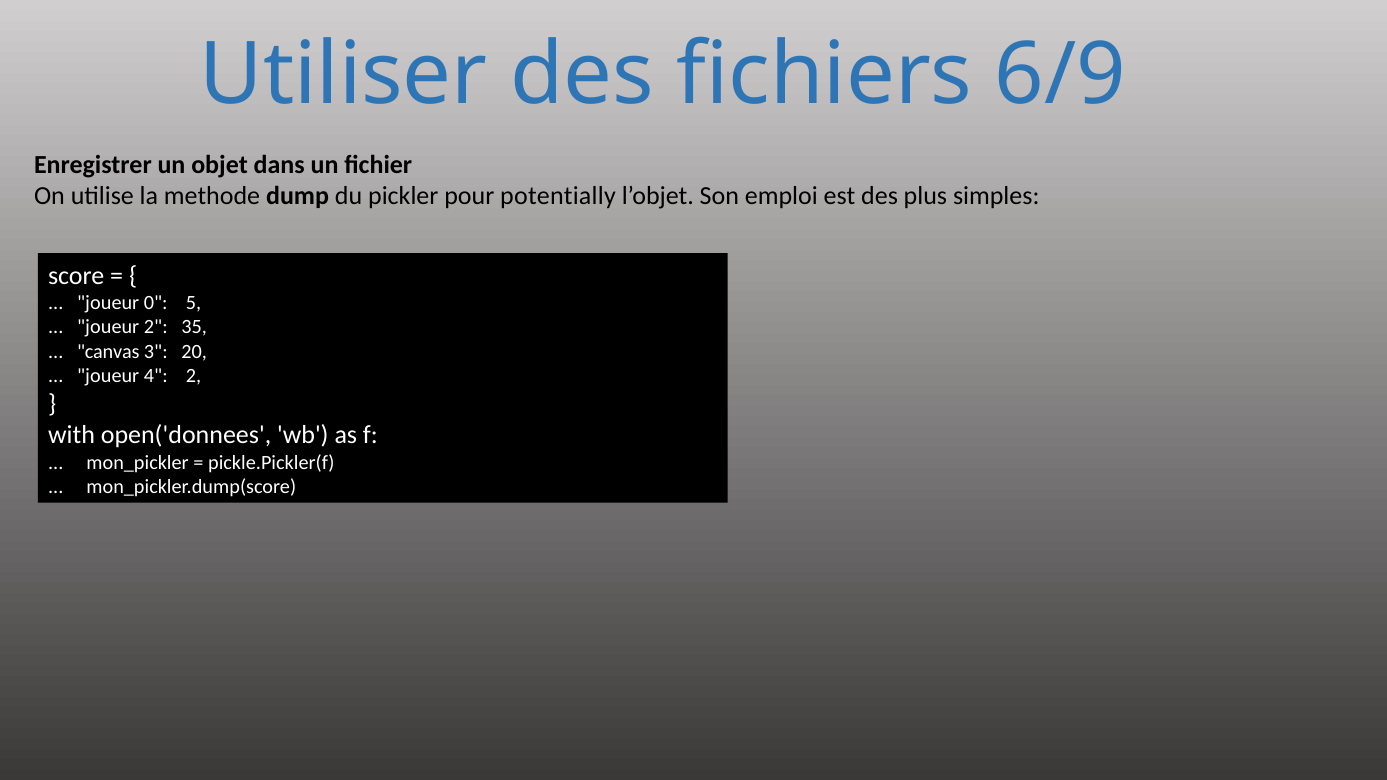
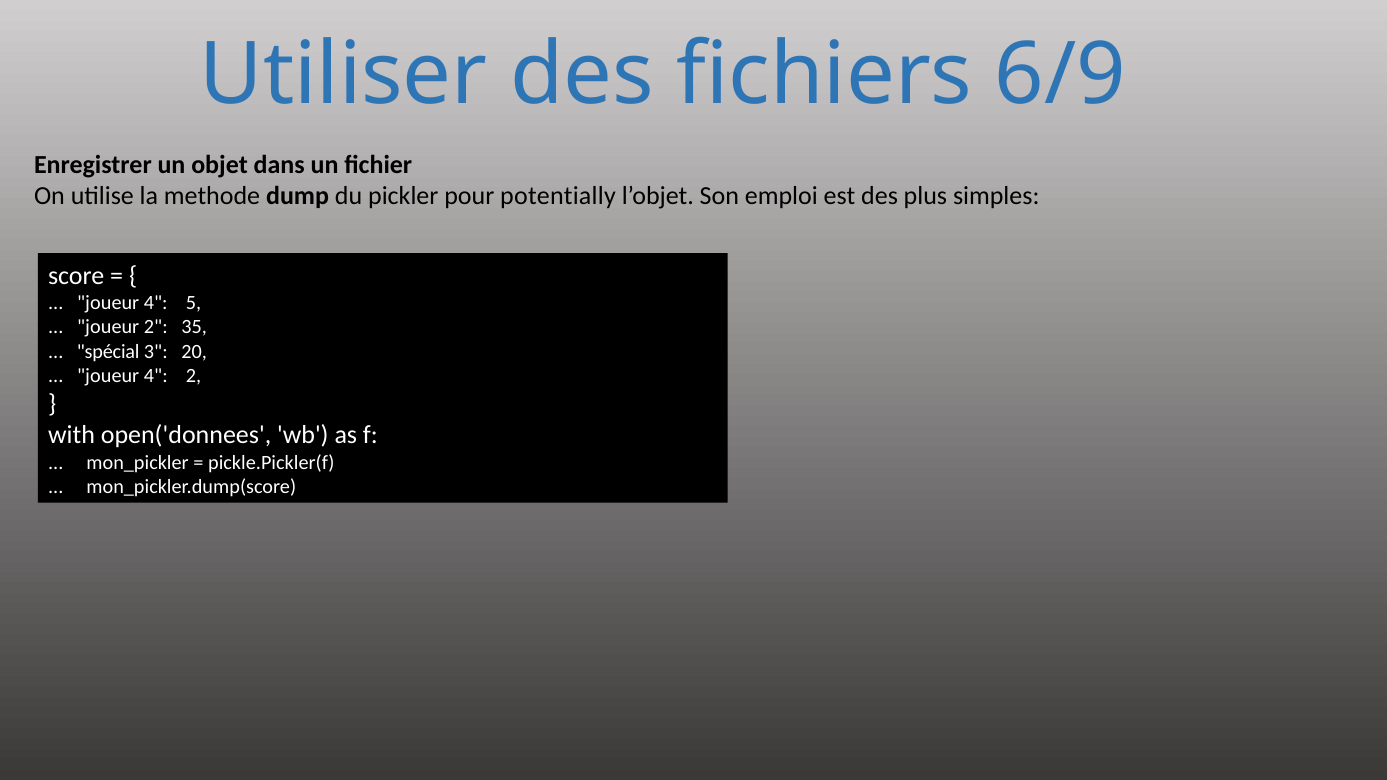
0 at (156, 303): 0 -> 4
canvas: canvas -> spécial
